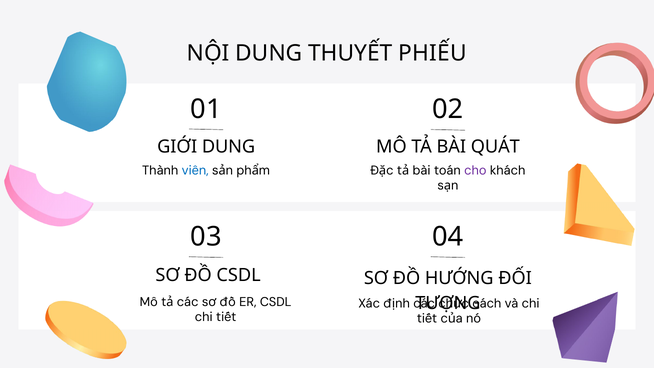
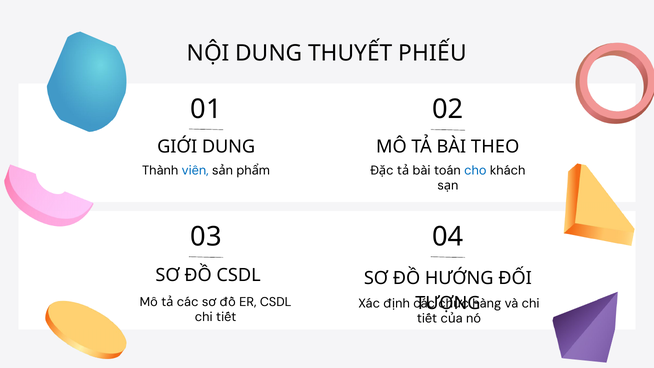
QUÁT: QUÁT -> THEO
cho colour: purple -> blue
cách: cách -> hàng
